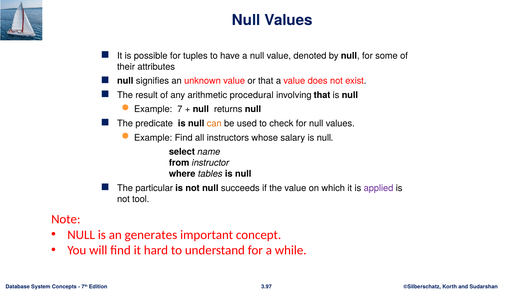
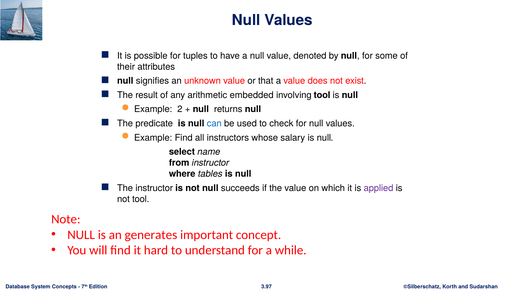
procedural: procedural -> embedded
involving that: that -> tool
7: 7 -> 2
can colour: orange -> blue
The particular: particular -> instructor
